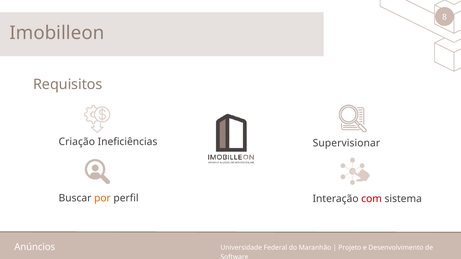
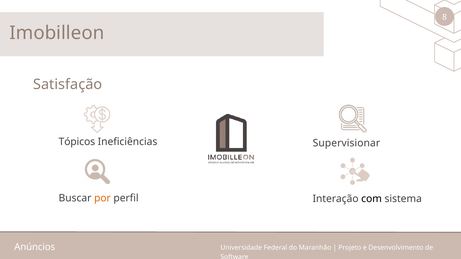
Requisitos: Requisitos -> Satisfação
Criação: Criação -> Tópicos
com colour: red -> black
